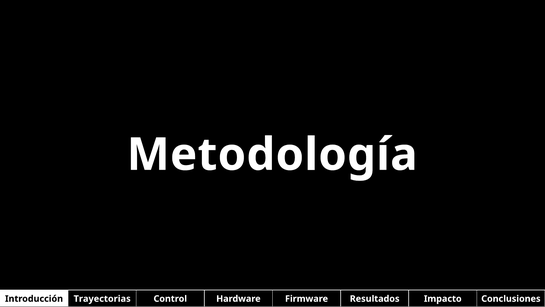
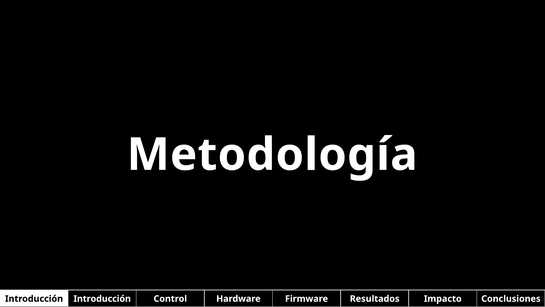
Introducción Trayectorias: Trayectorias -> Introducción
